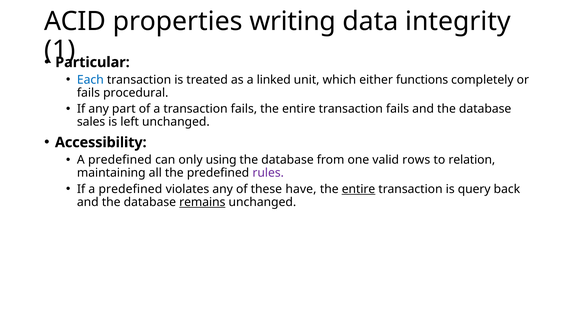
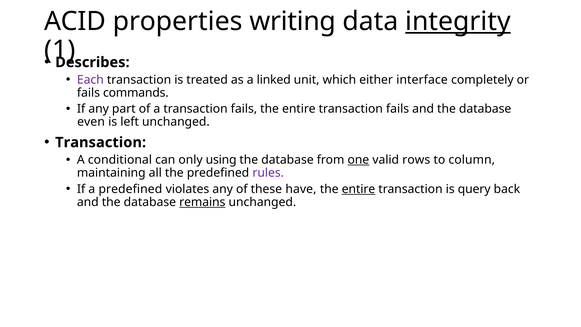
integrity underline: none -> present
Particular: Particular -> Describes
Each colour: blue -> purple
functions: functions -> interface
procedural: procedural -> commands
sales: sales -> even
Accessibility at (101, 142): Accessibility -> Transaction
predefined at (120, 160): predefined -> conditional
one underline: none -> present
relation: relation -> column
